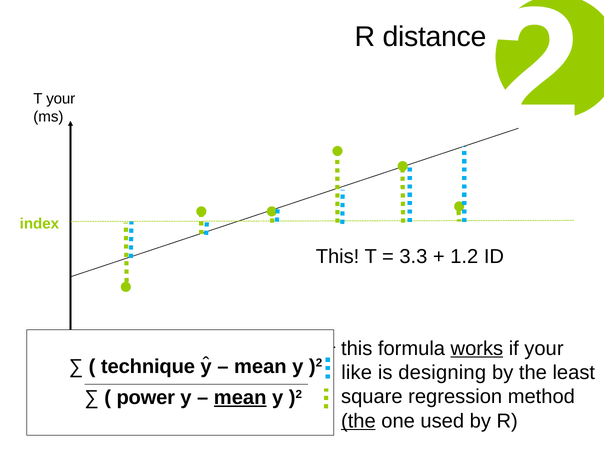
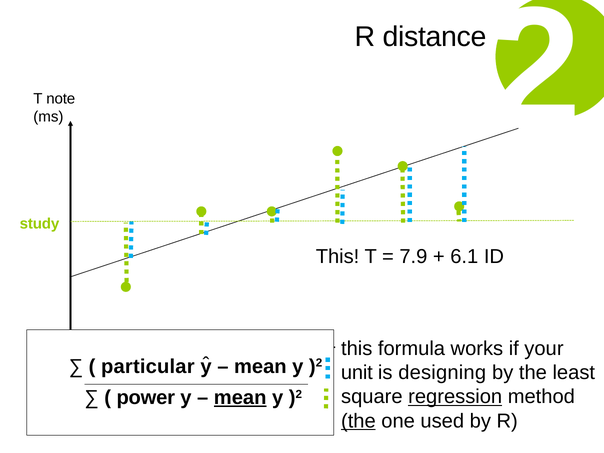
T your: your -> note
index at (39, 224): index -> study
3.3: 3.3 -> 7.9
1.2: 1.2 -> 6.1
works underline: present -> none
technique: technique -> particular
like: like -> unit
regression underline: none -> present
